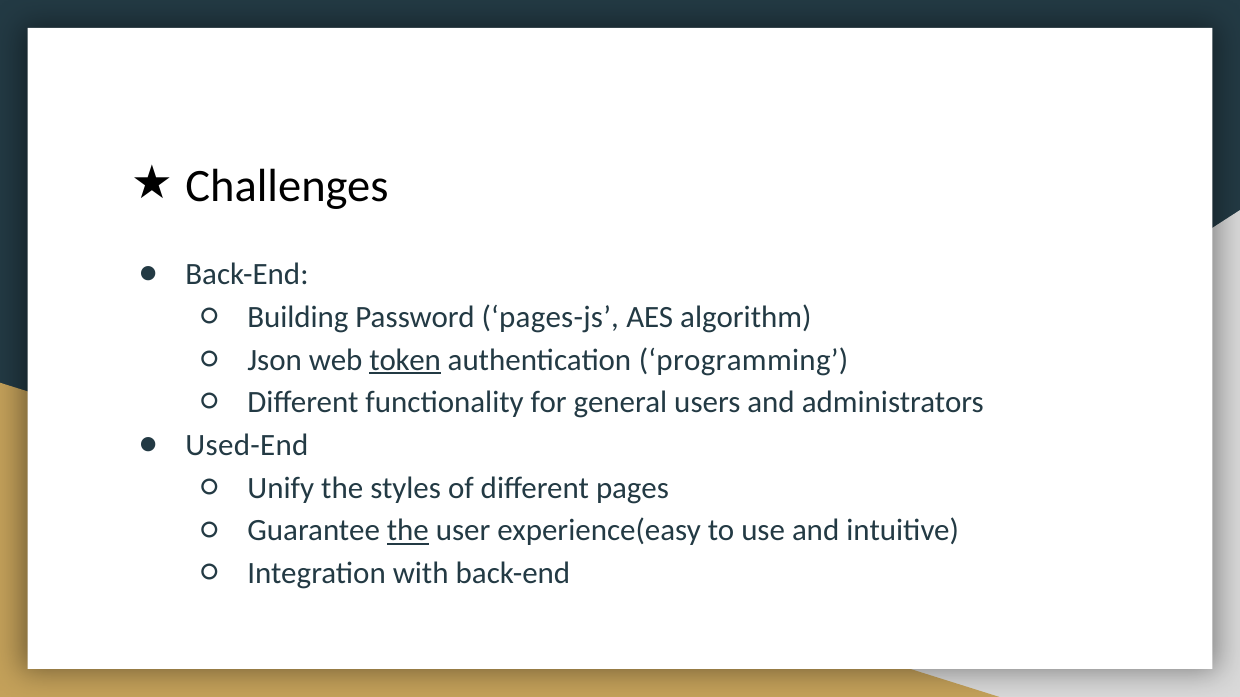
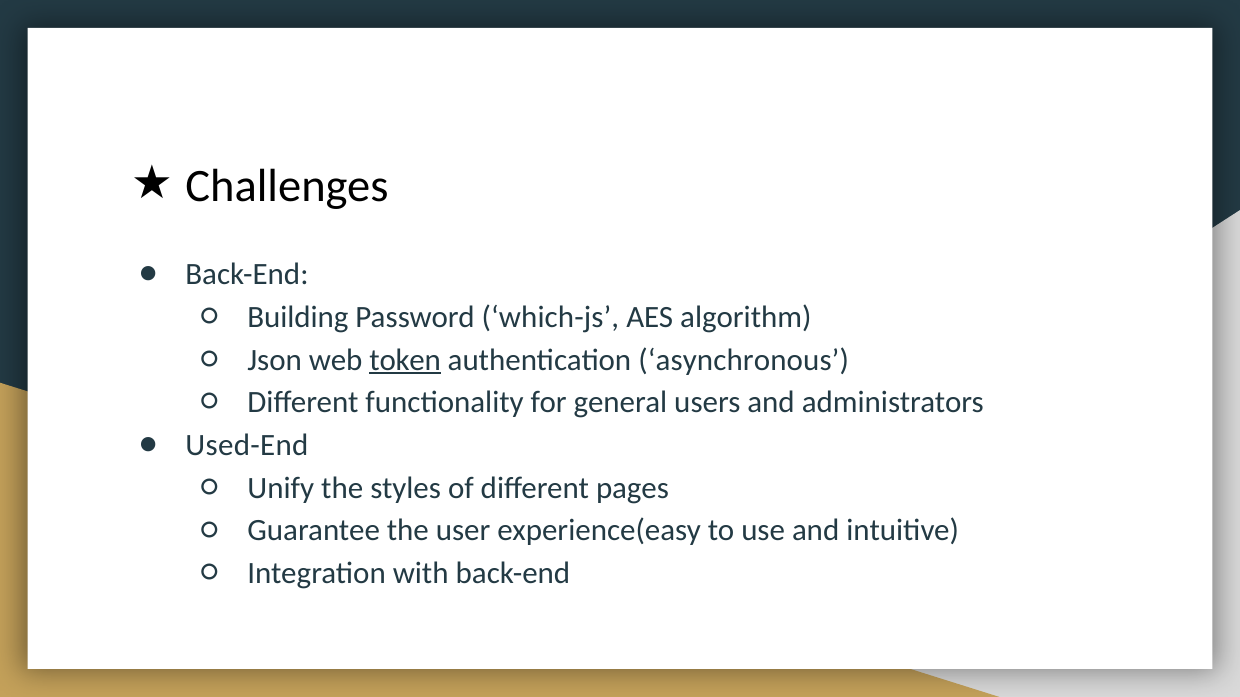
pages-js: pages-js -> which-js
programming: programming -> asynchronous
the at (408, 531) underline: present -> none
